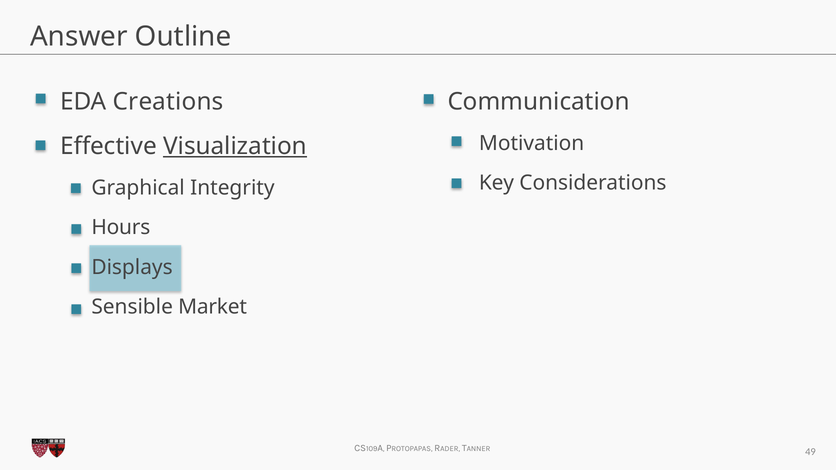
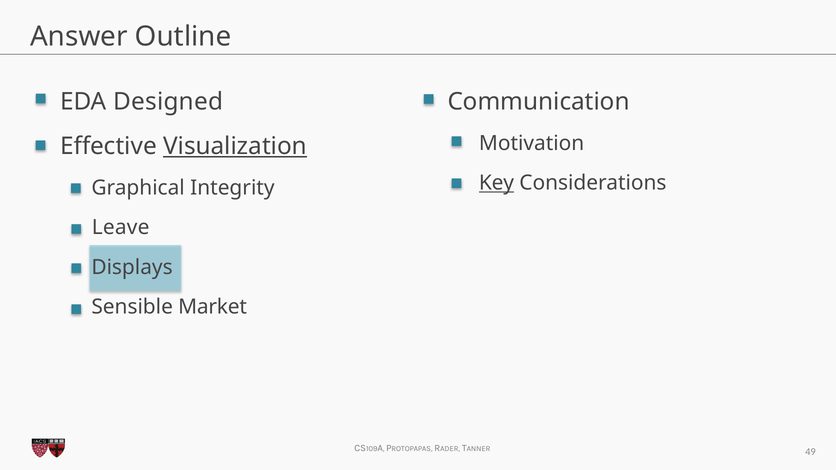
Creations: Creations -> Designed
Key underline: none -> present
Hours: Hours -> Leave
